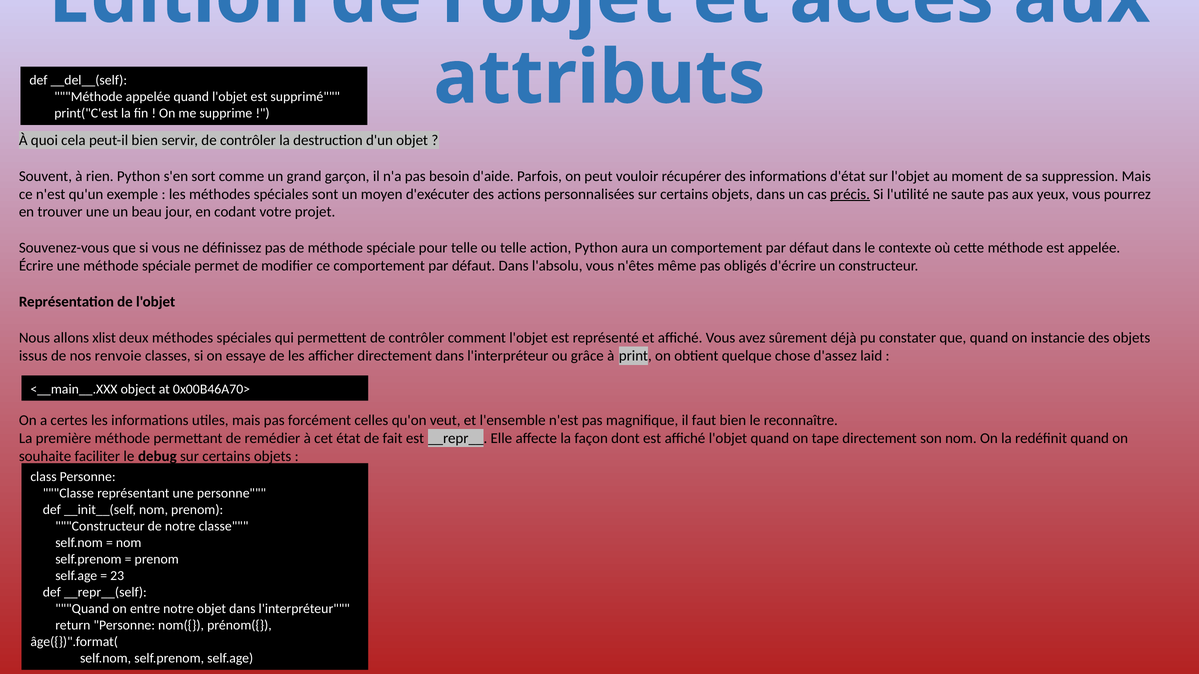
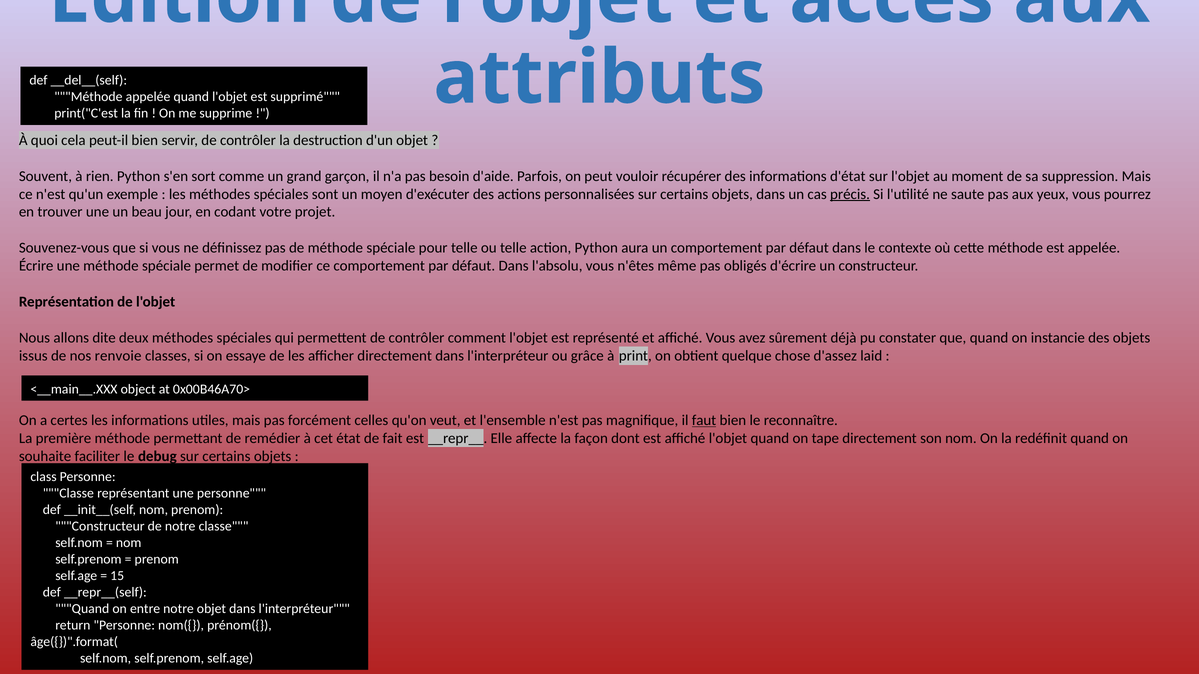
xlist: xlist -> dite
faut underline: none -> present
23: 23 -> 15
